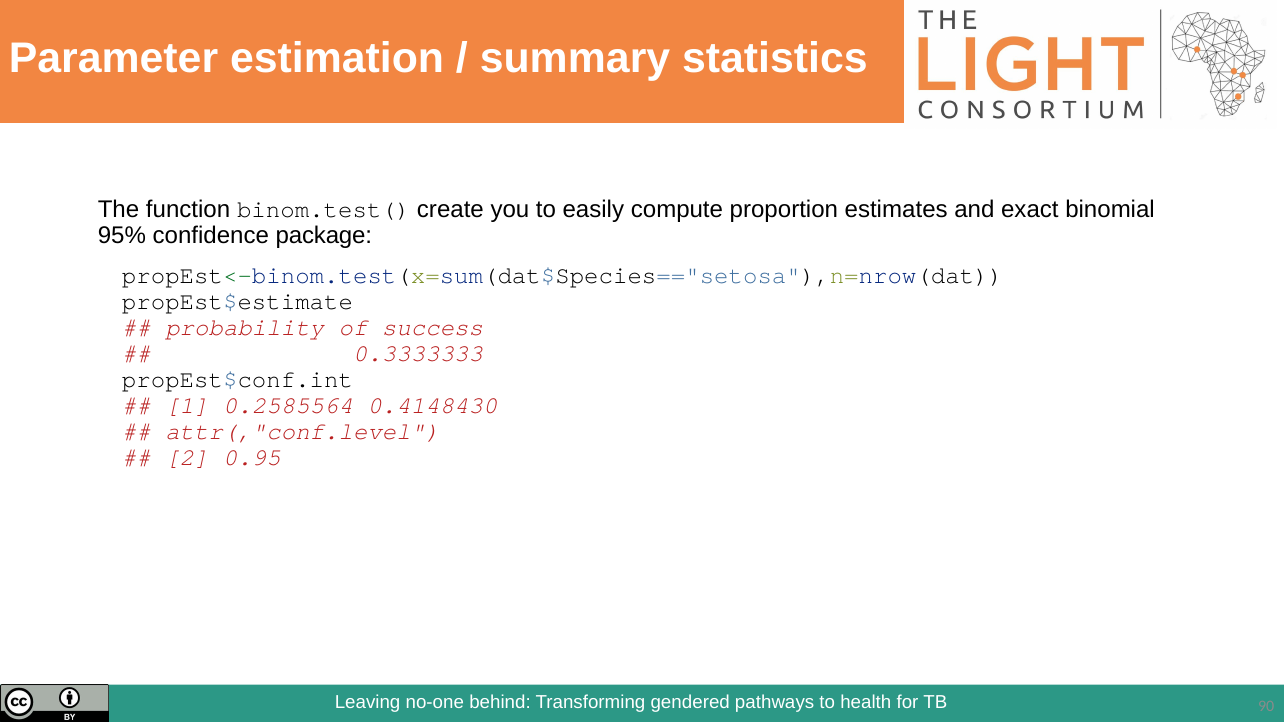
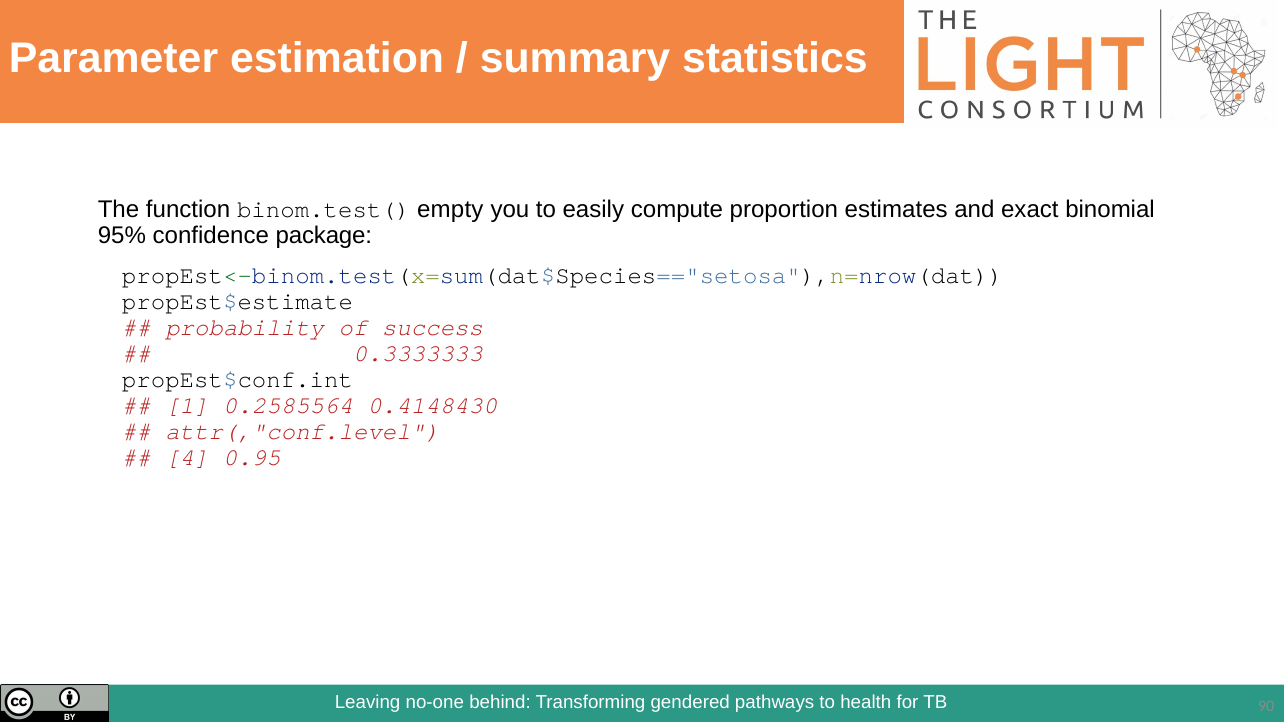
create: create -> empty
2: 2 -> 4
